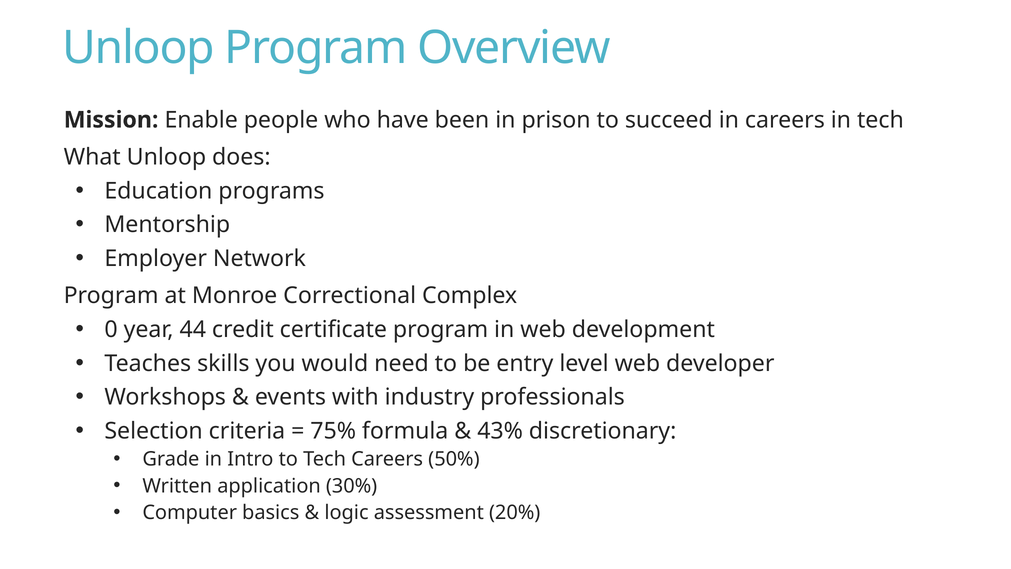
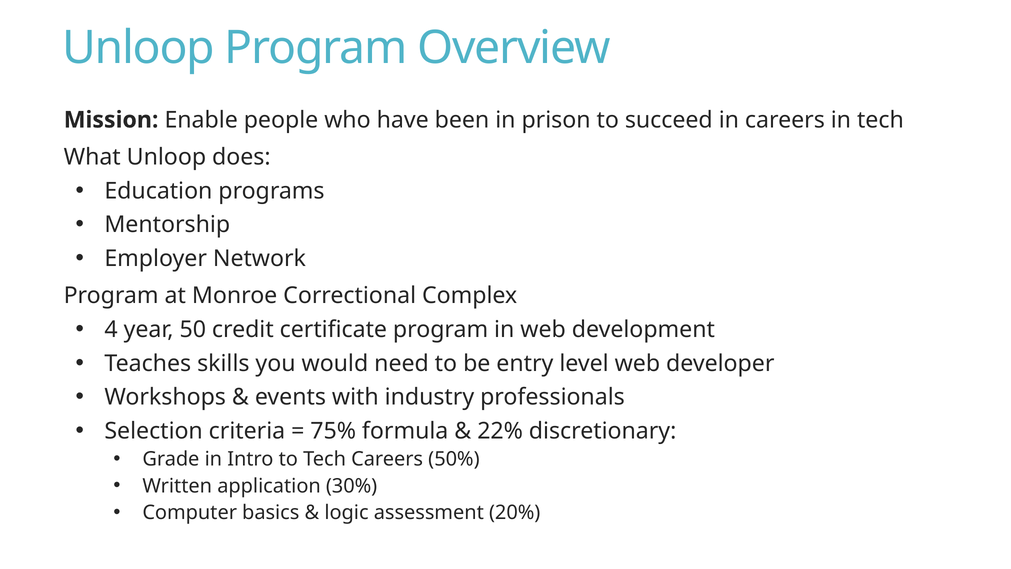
0: 0 -> 4
44: 44 -> 50
43%: 43% -> 22%
